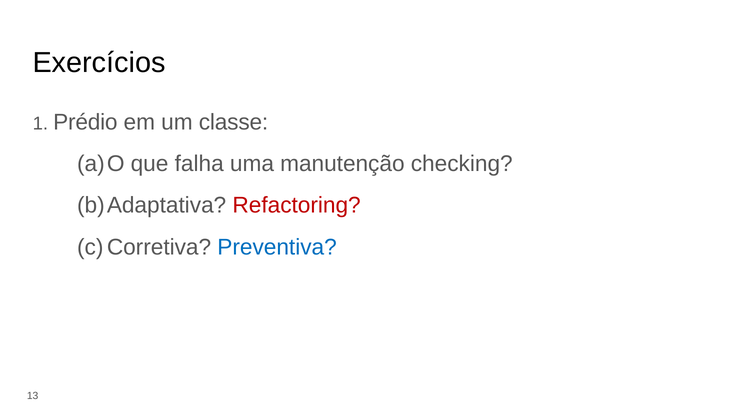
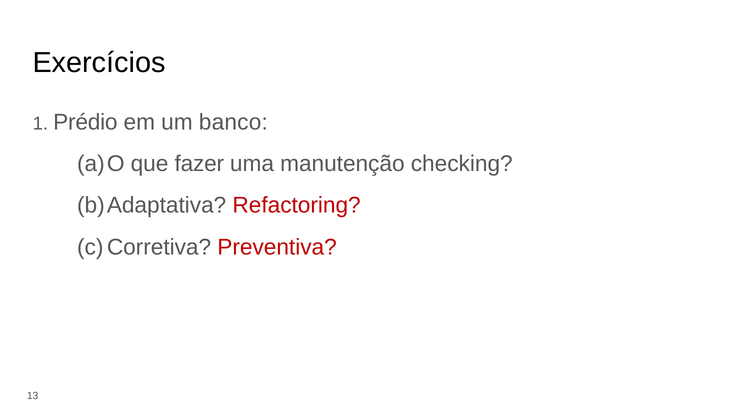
classe: classe -> banco
falha: falha -> fazer
Preventiva colour: blue -> red
